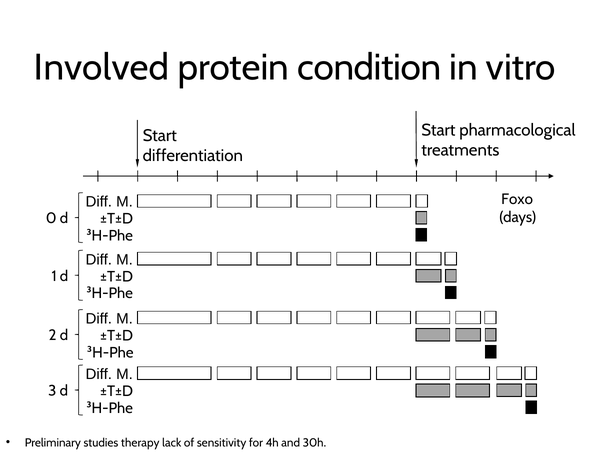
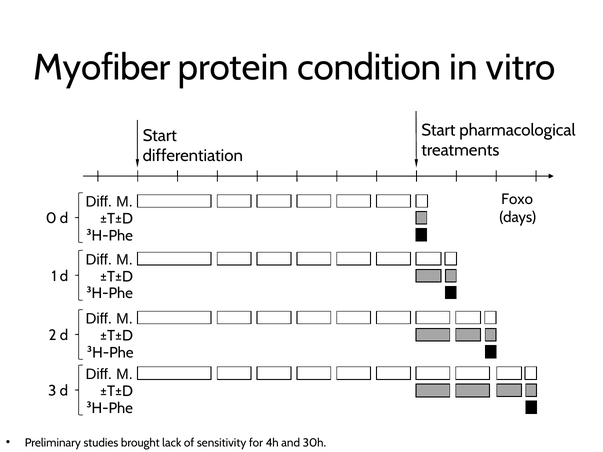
Involved: Involved -> Myofiber
therapy: therapy -> brought
